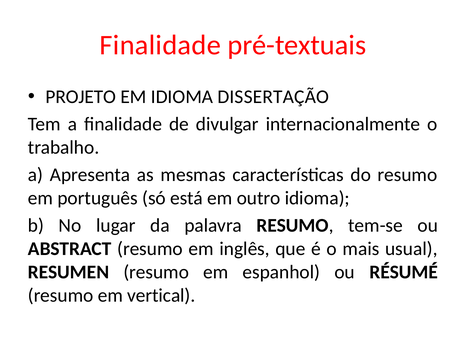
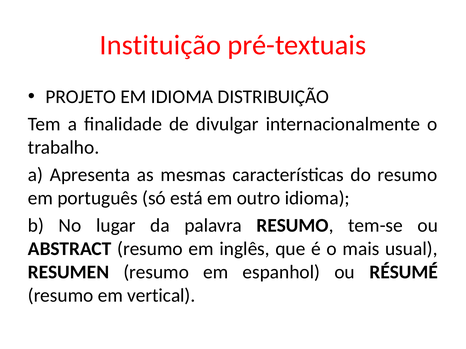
Finalidade at (160, 45): Finalidade -> Instituição
DISSERTAÇÃO: DISSERTAÇÃO -> DISTRIBUIÇÃO
